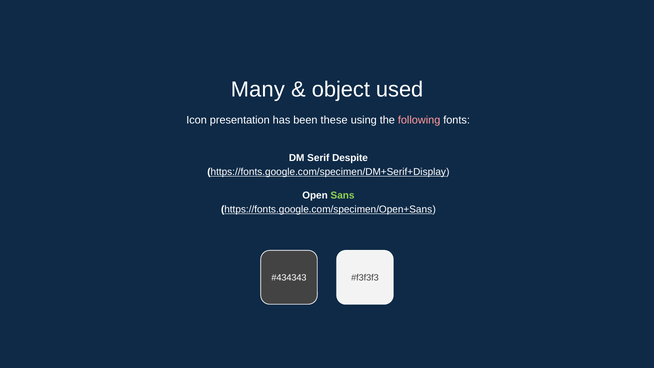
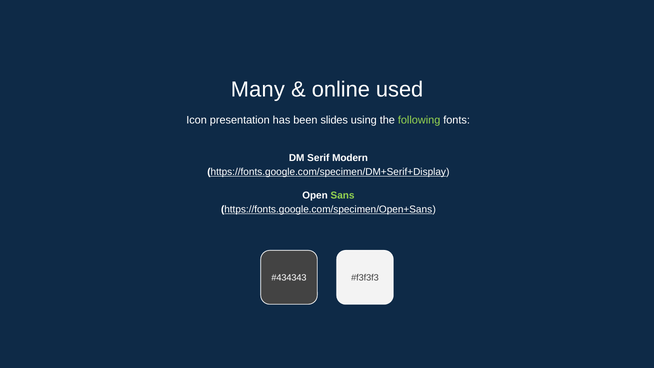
object: object -> online
these: these -> slides
following colour: pink -> light green
Despite: Despite -> Modern
